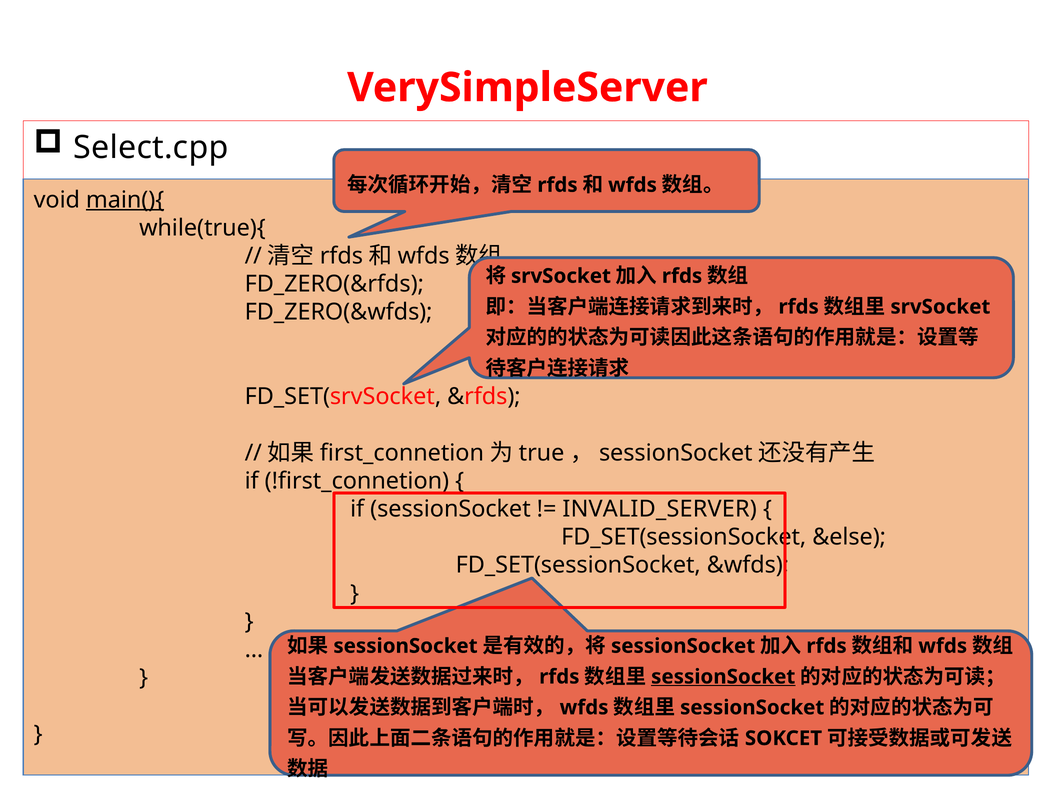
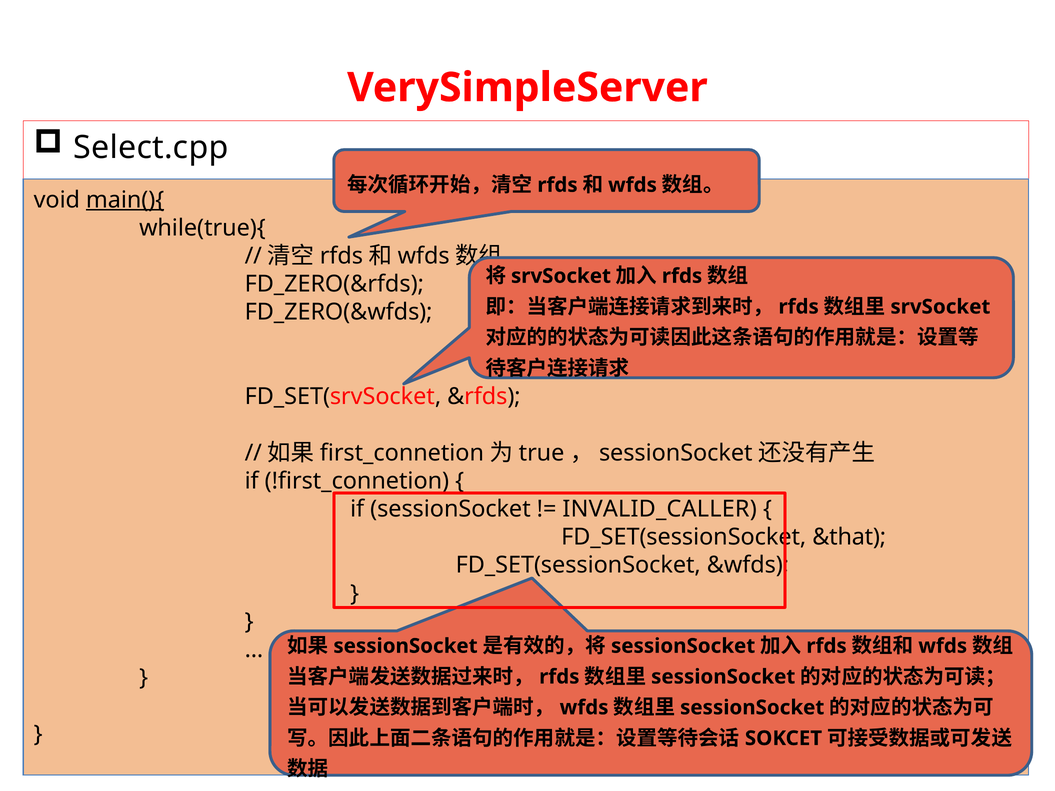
INVALID_SERVER: INVALID_SERVER -> INVALID_CALLER
&else: &else -> &that
sessionSocket at (723, 677) underline: present -> none
